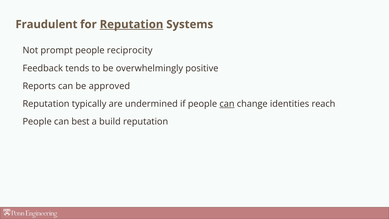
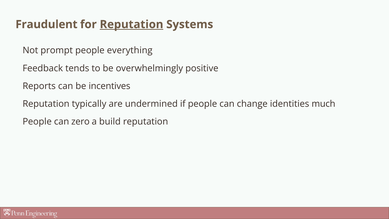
reciprocity: reciprocity -> everything
approved: approved -> incentives
can at (227, 104) underline: present -> none
reach: reach -> much
best: best -> zero
